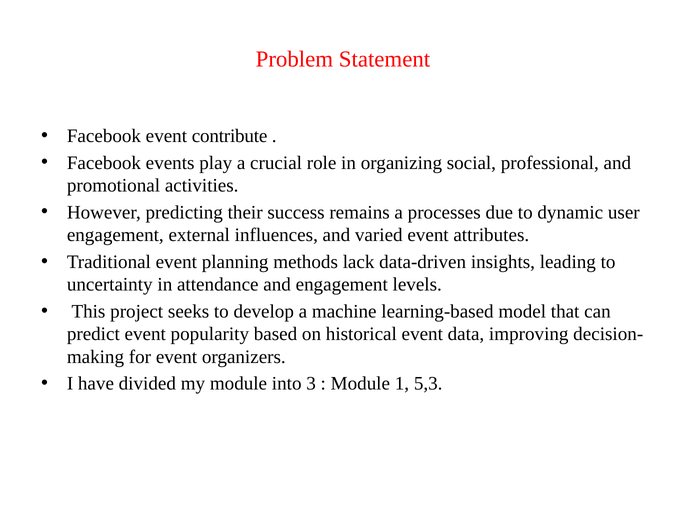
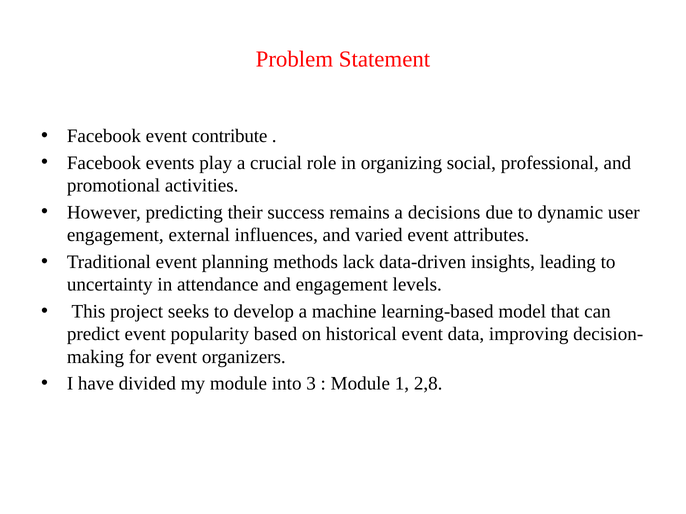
processes: processes -> decisions
5,3: 5,3 -> 2,8
